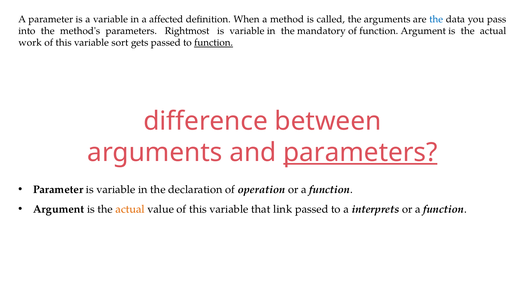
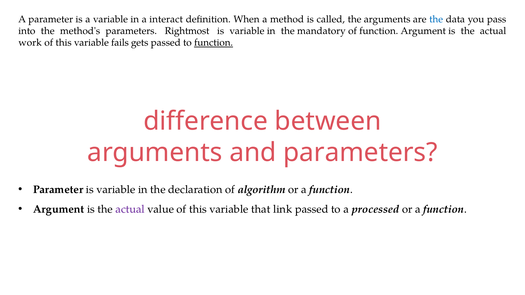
affected: affected -> interact
sort: sort -> fails
parameters at (360, 153) underline: present -> none
operation: operation -> algorithm
actual at (130, 209) colour: orange -> purple
interprets: interprets -> processed
